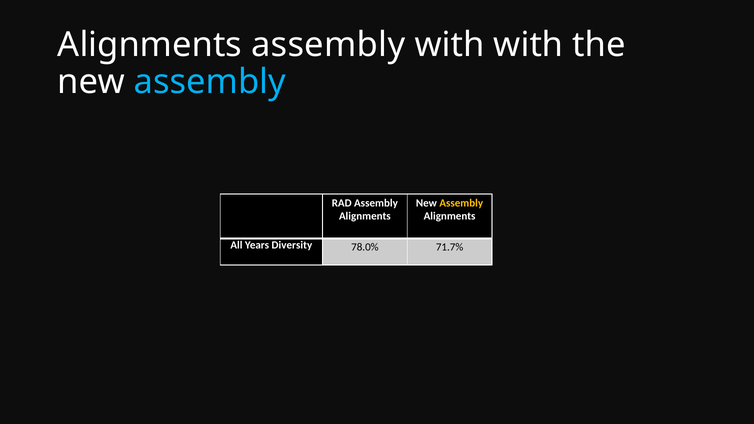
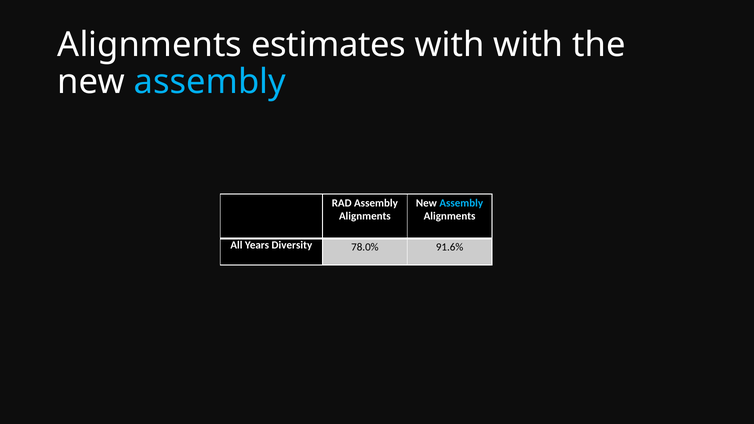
Alignments assembly: assembly -> estimates
Assembly at (461, 203) colour: yellow -> light blue
71.7%: 71.7% -> 91.6%
